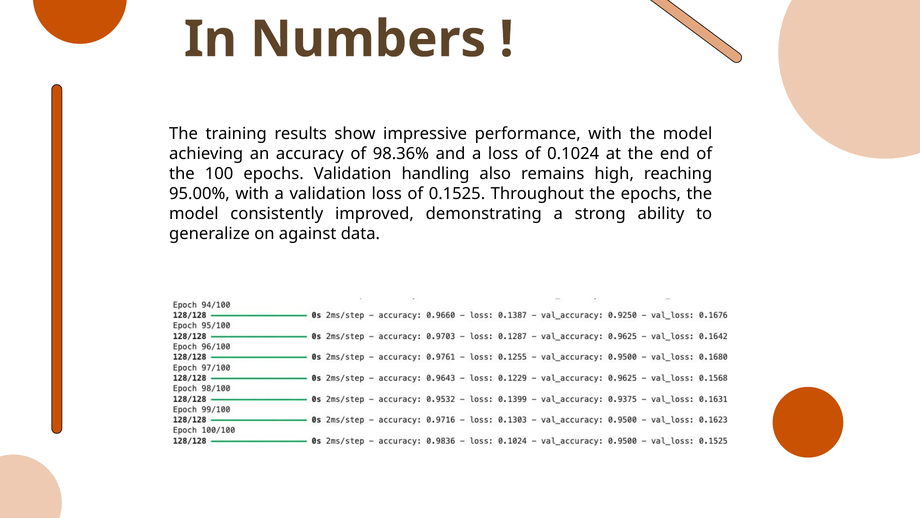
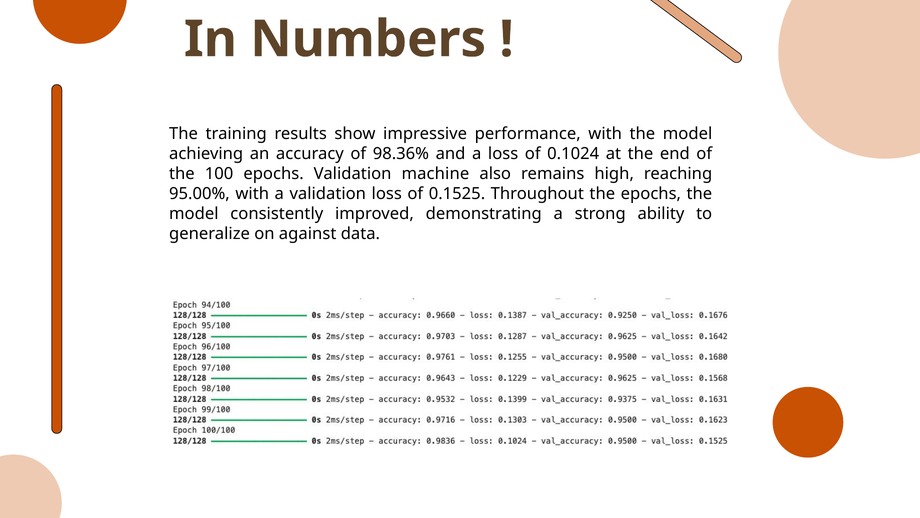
handling: handling -> machine
